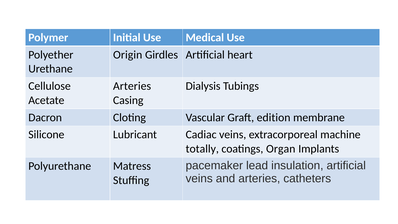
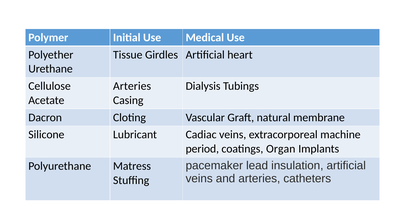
Origin: Origin -> Tissue
edition: edition -> natural
totally: totally -> period
